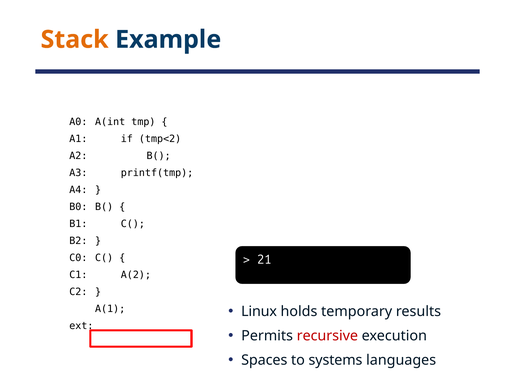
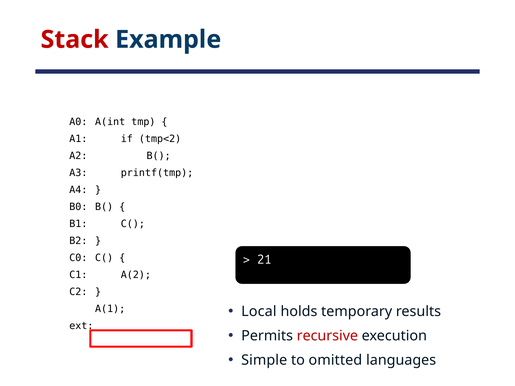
Stack colour: orange -> red
Linux: Linux -> Local
Spaces: Spaces -> Simple
systems: systems -> omitted
